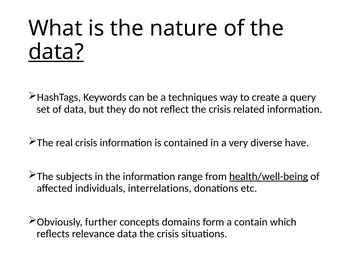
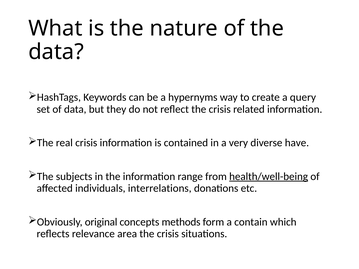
data at (56, 52) underline: present -> none
techniques: techniques -> hypernyms
further: further -> original
domains: domains -> methods
relevance data: data -> area
